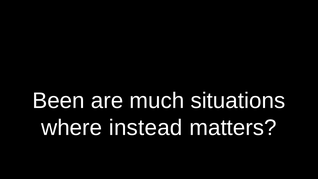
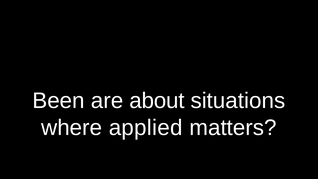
much: much -> about
instead: instead -> applied
